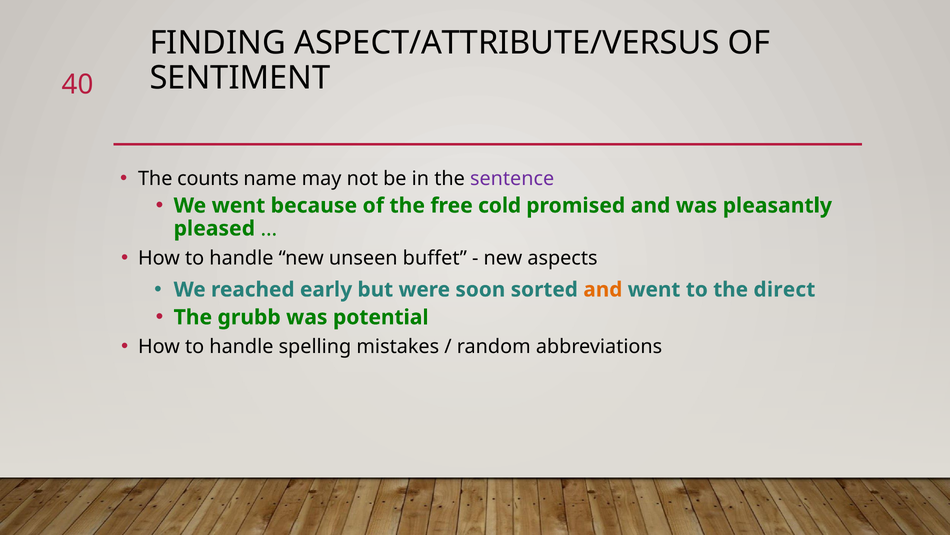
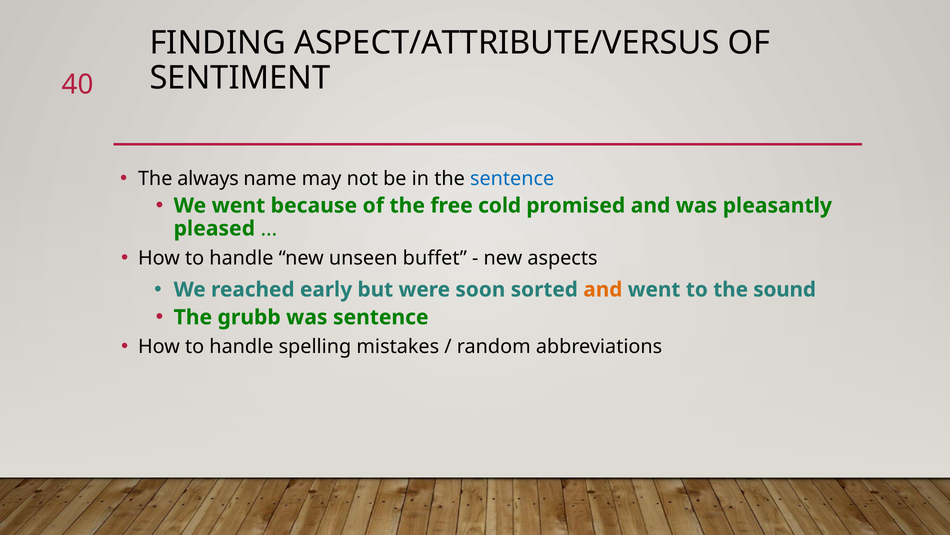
counts: counts -> always
sentence at (512, 179) colour: purple -> blue
direct: direct -> sound
was potential: potential -> sentence
